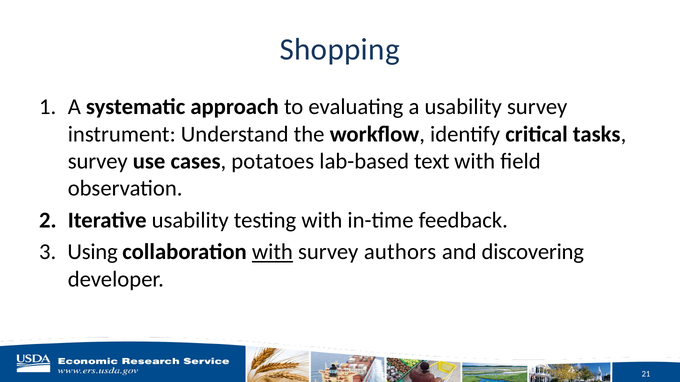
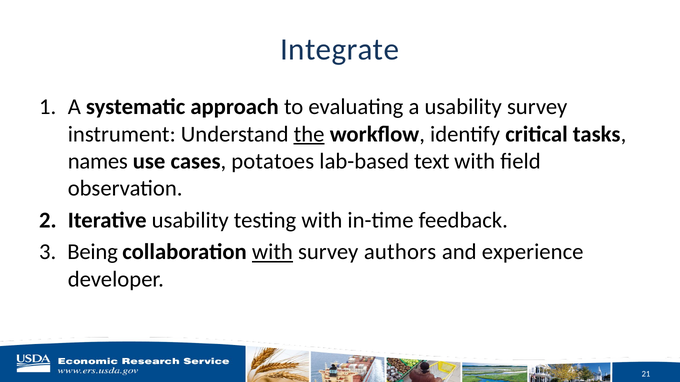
Shopping: Shopping -> Integrate
the underline: none -> present
survey at (98, 161): survey -> names
Using: Using -> Being
discovering: discovering -> experience
